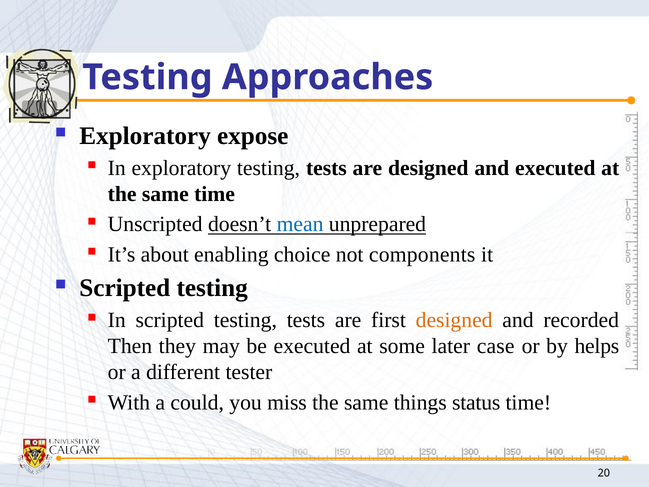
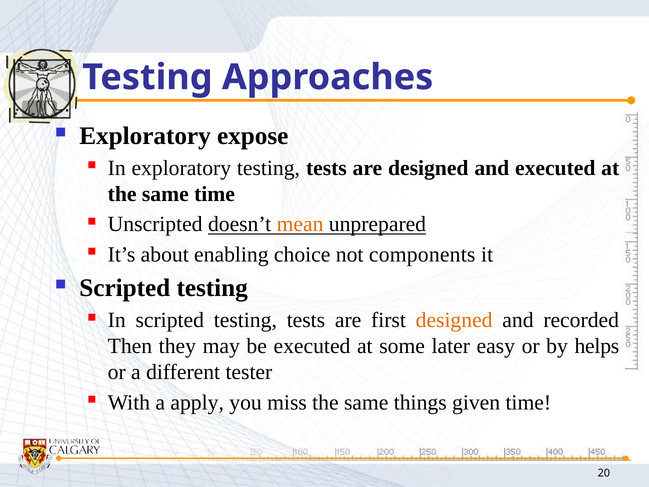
mean colour: blue -> orange
case: case -> easy
could: could -> apply
status: status -> given
